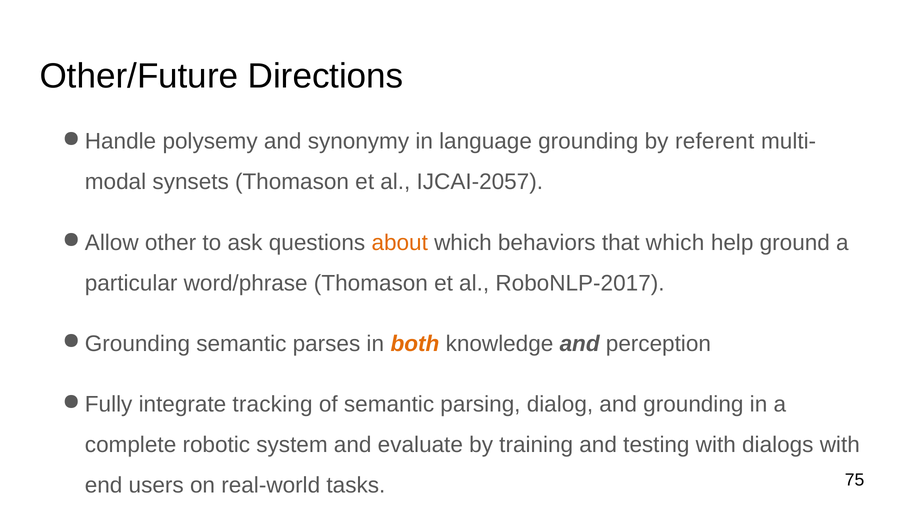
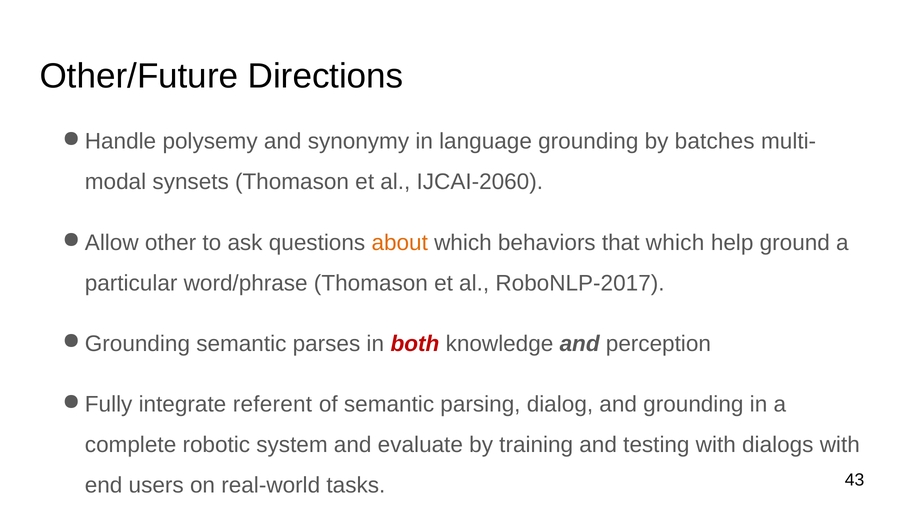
referent: referent -> batches
IJCAI-2057: IJCAI-2057 -> IJCAI-2060
both colour: orange -> red
tracking: tracking -> referent
75: 75 -> 43
